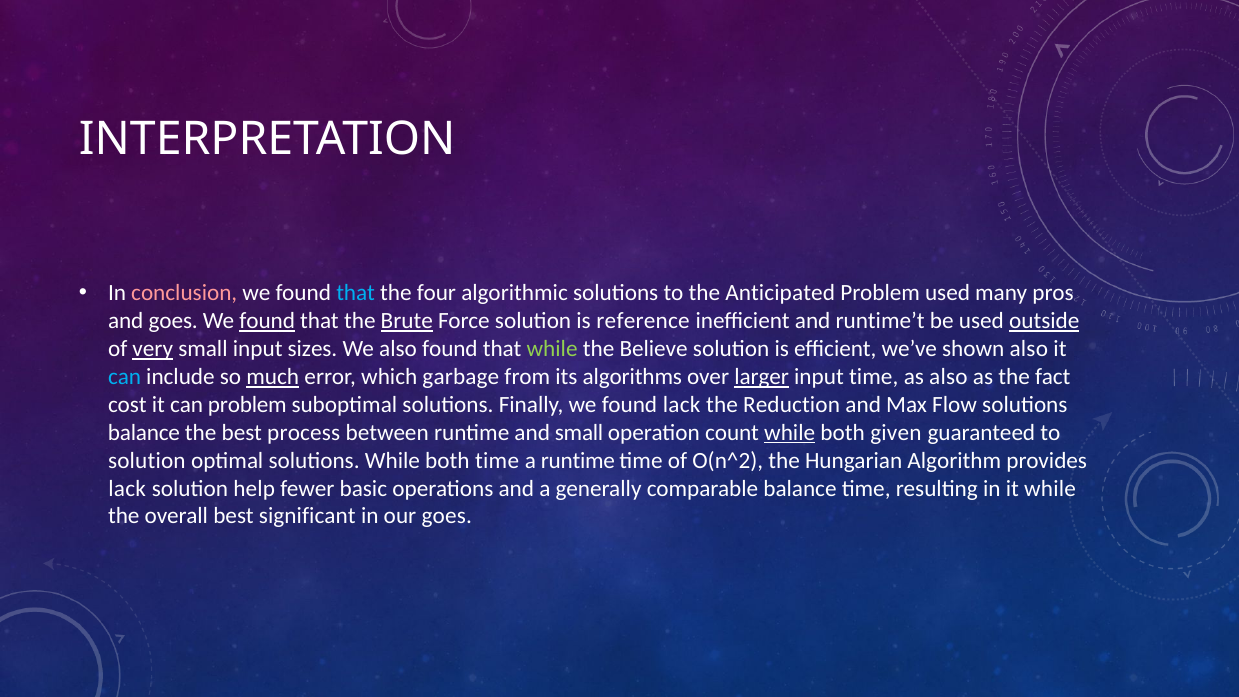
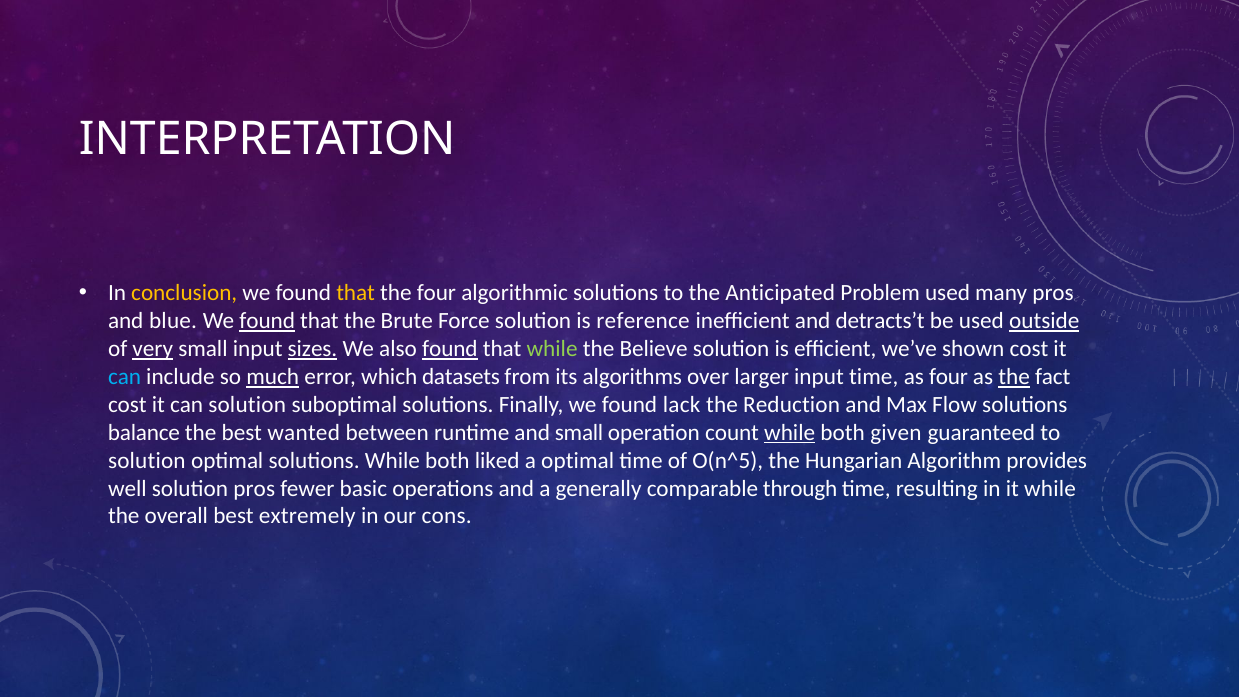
conclusion colour: pink -> yellow
that at (356, 293) colour: light blue -> yellow
and goes: goes -> blue
Brute underline: present -> none
runtime’t: runtime’t -> detracts’t
sizes underline: none -> present
found at (450, 349) underline: none -> present
shown also: also -> cost
garbage: garbage -> datasets
larger underline: present -> none
as also: also -> four
the at (1014, 377) underline: none -> present
can problem: problem -> solution
process: process -> wanted
both time: time -> liked
a runtime: runtime -> optimal
O(n^2: O(n^2 -> O(n^5
lack at (127, 488): lack -> well
solution help: help -> pros
comparable balance: balance -> through
significant: significant -> extremely
our goes: goes -> cons
